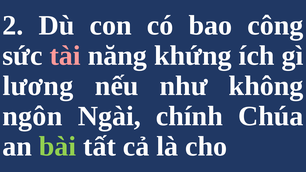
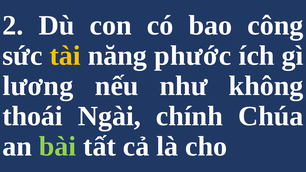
tài colour: pink -> yellow
khứng: khứng -> phước
ngôn: ngôn -> thoái
